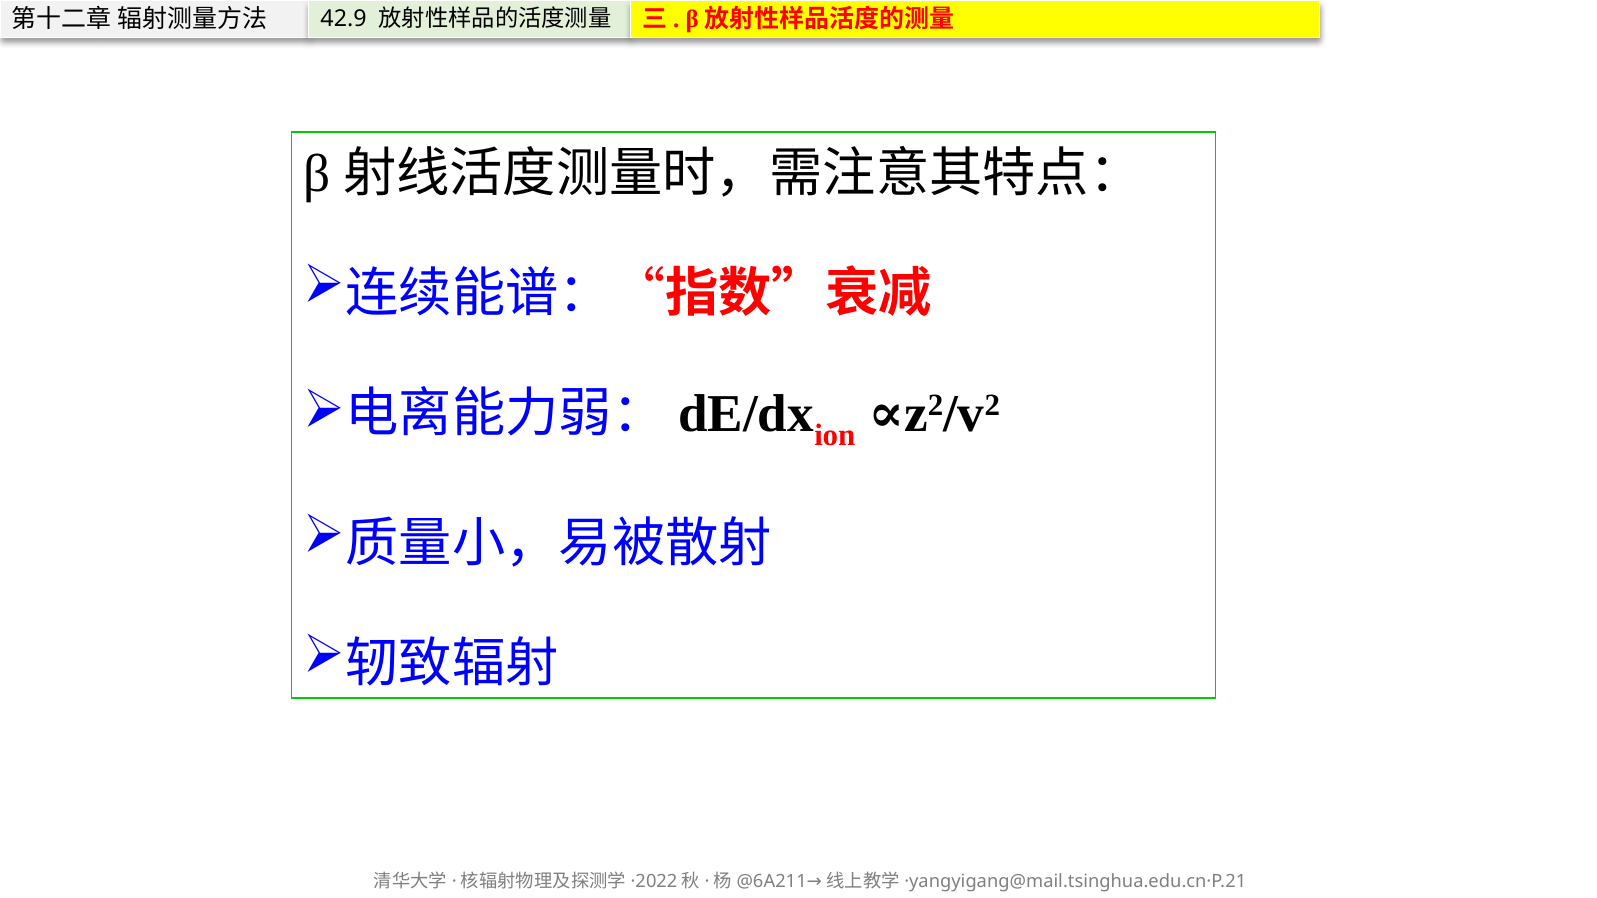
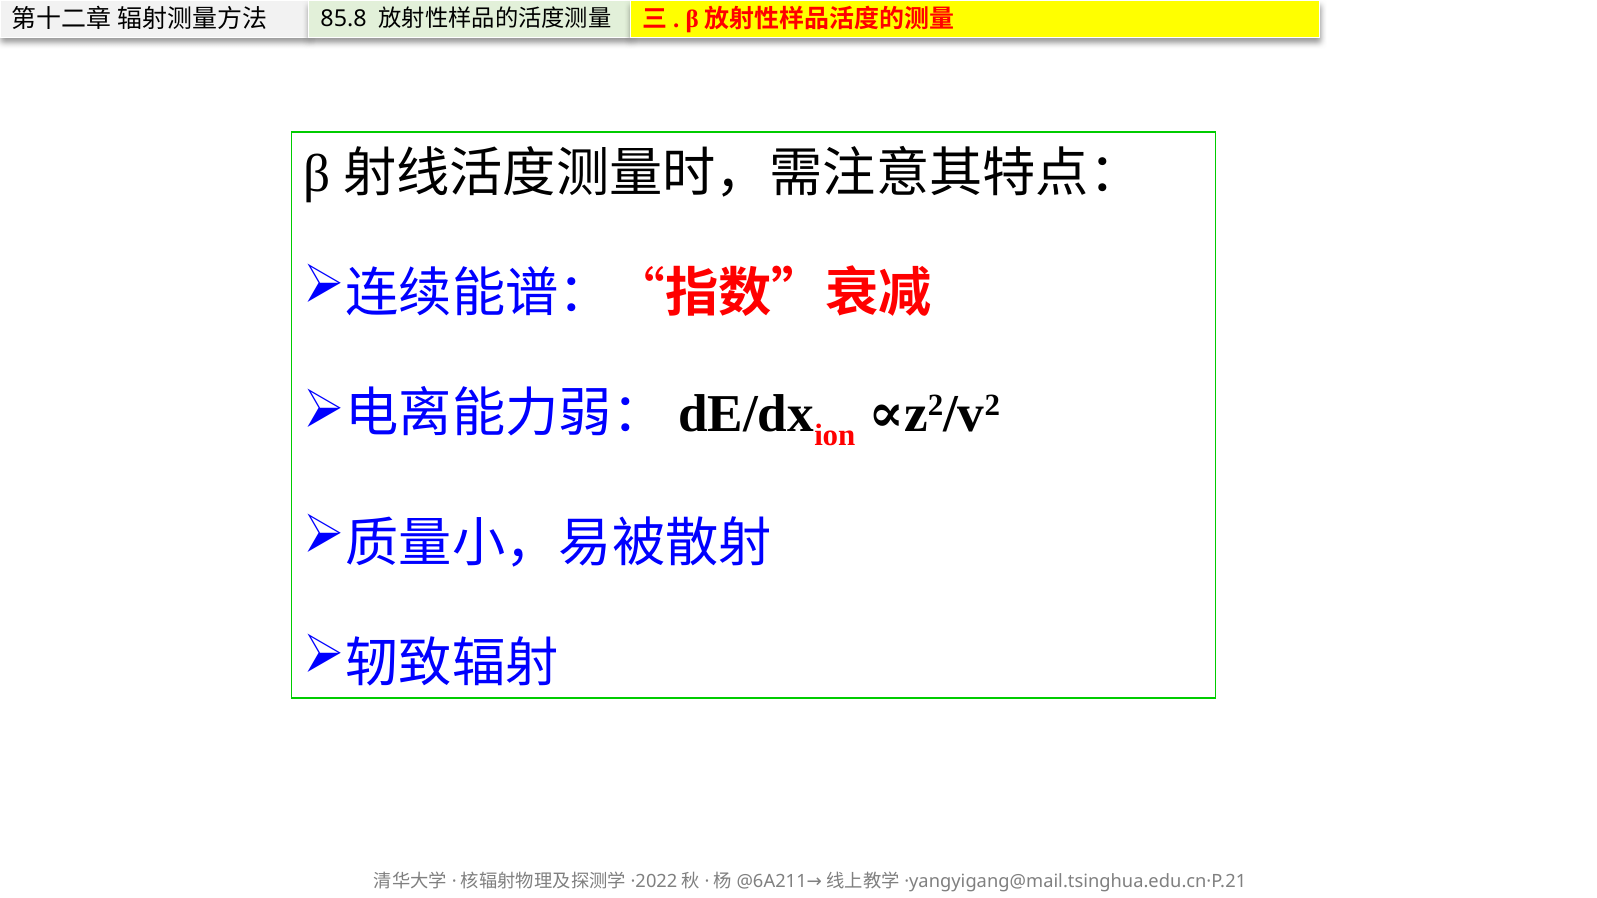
42.9: 42.9 -> 85.8
